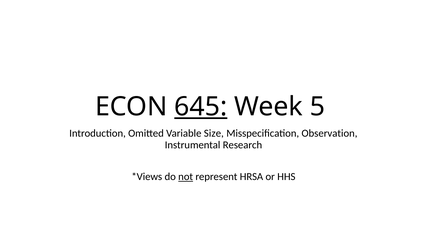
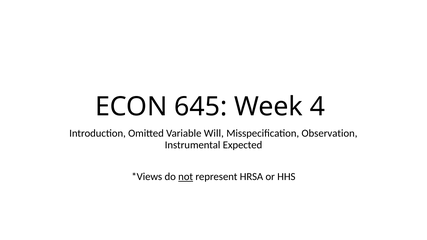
645 underline: present -> none
5: 5 -> 4
Size: Size -> Will
Research: Research -> Expected
